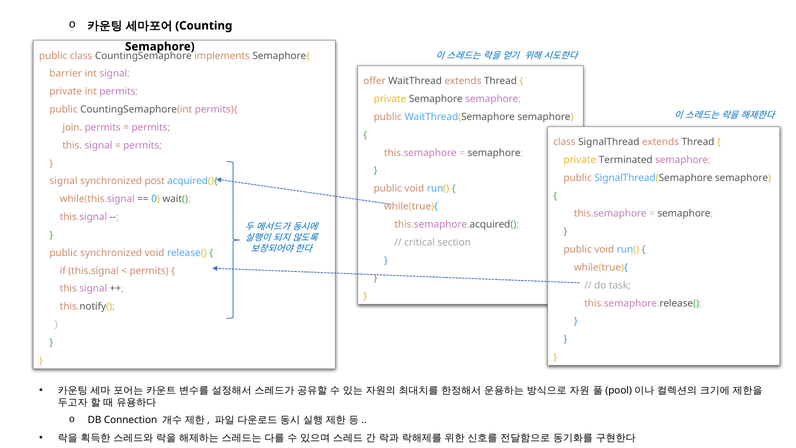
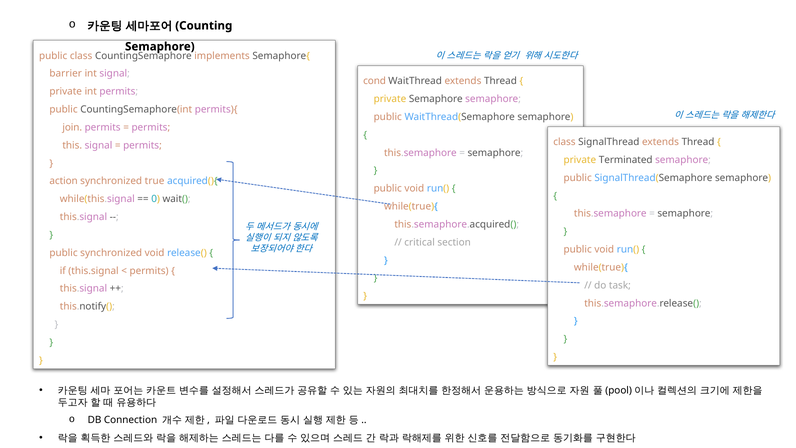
offer: offer -> cond
signal at (64, 181): signal -> action
post: post -> true
